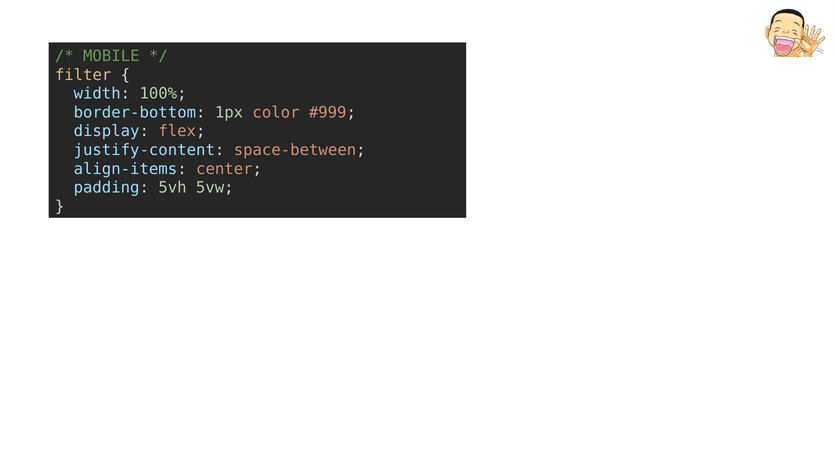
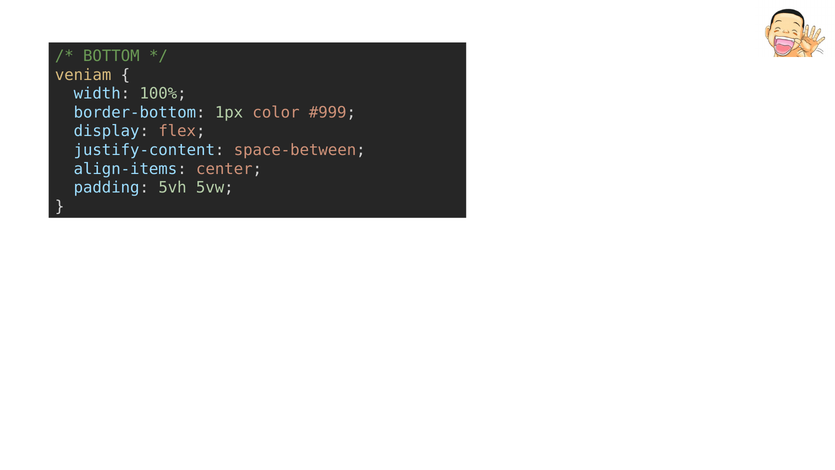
MOBILE: MOBILE -> BOTTOM
filter: filter -> veniam
